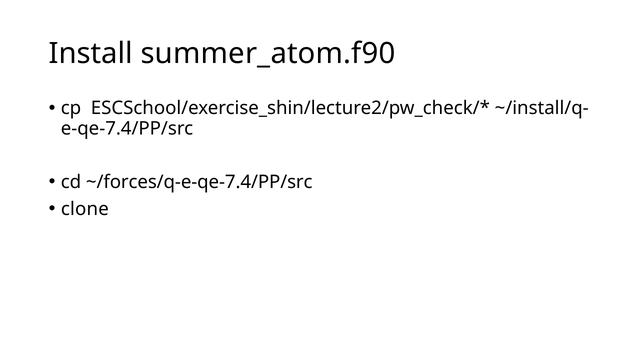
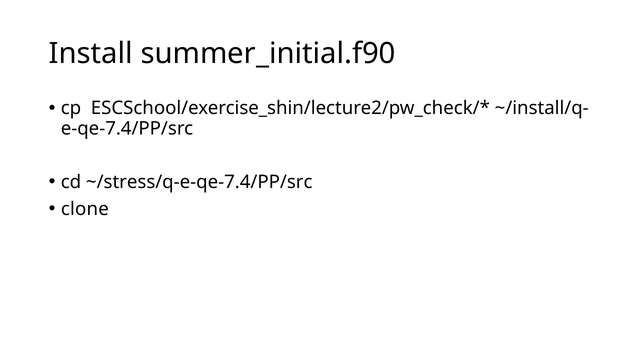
summer_atom.f90: summer_atom.f90 -> summer_initial.f90
~/forces/q-e-qe-7.4/PP/src: ~/forces/q-e-qe-7.4/PP/src -> ~/stress/q-e-qe-7.4/PP/src
